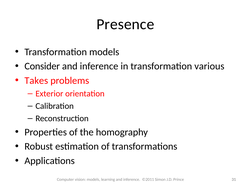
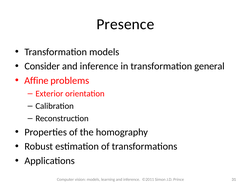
various: various -> general
Takes: Takes -> Affine
